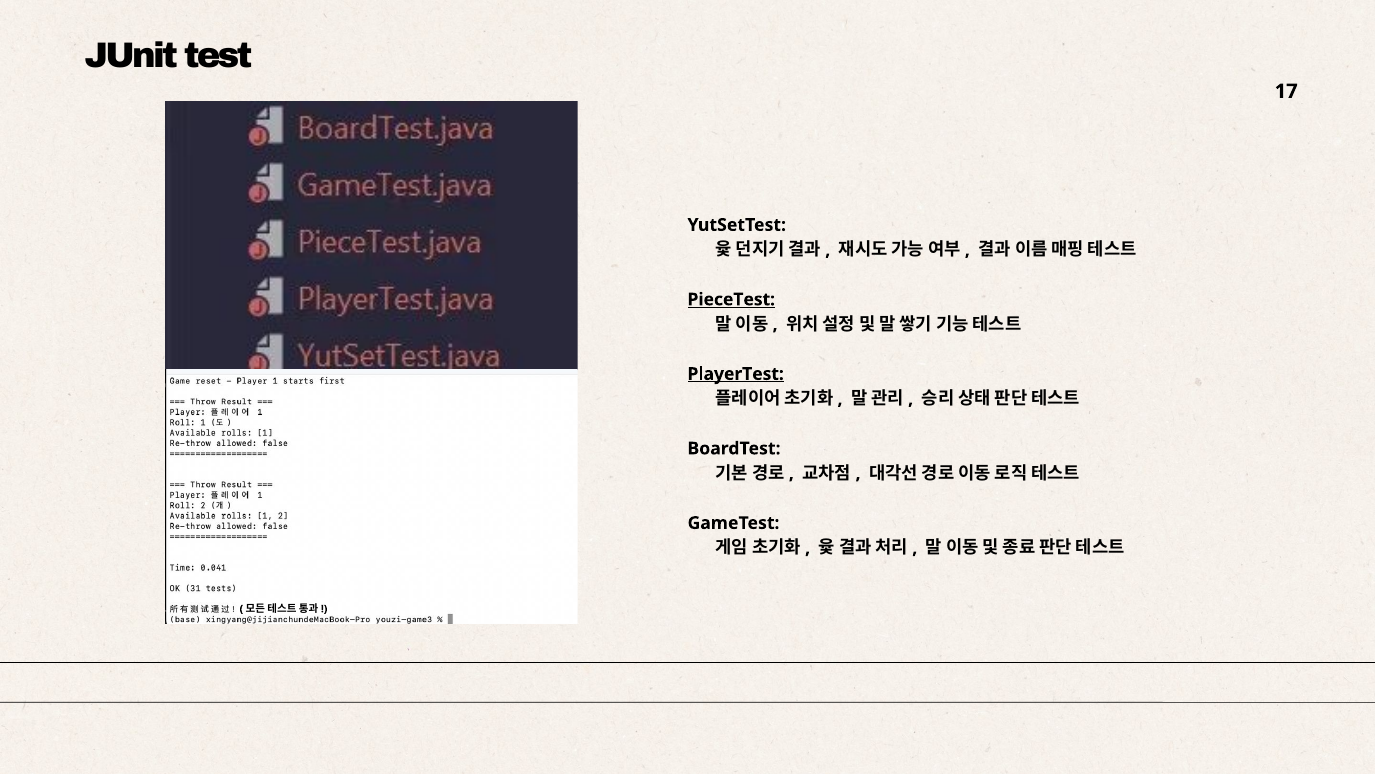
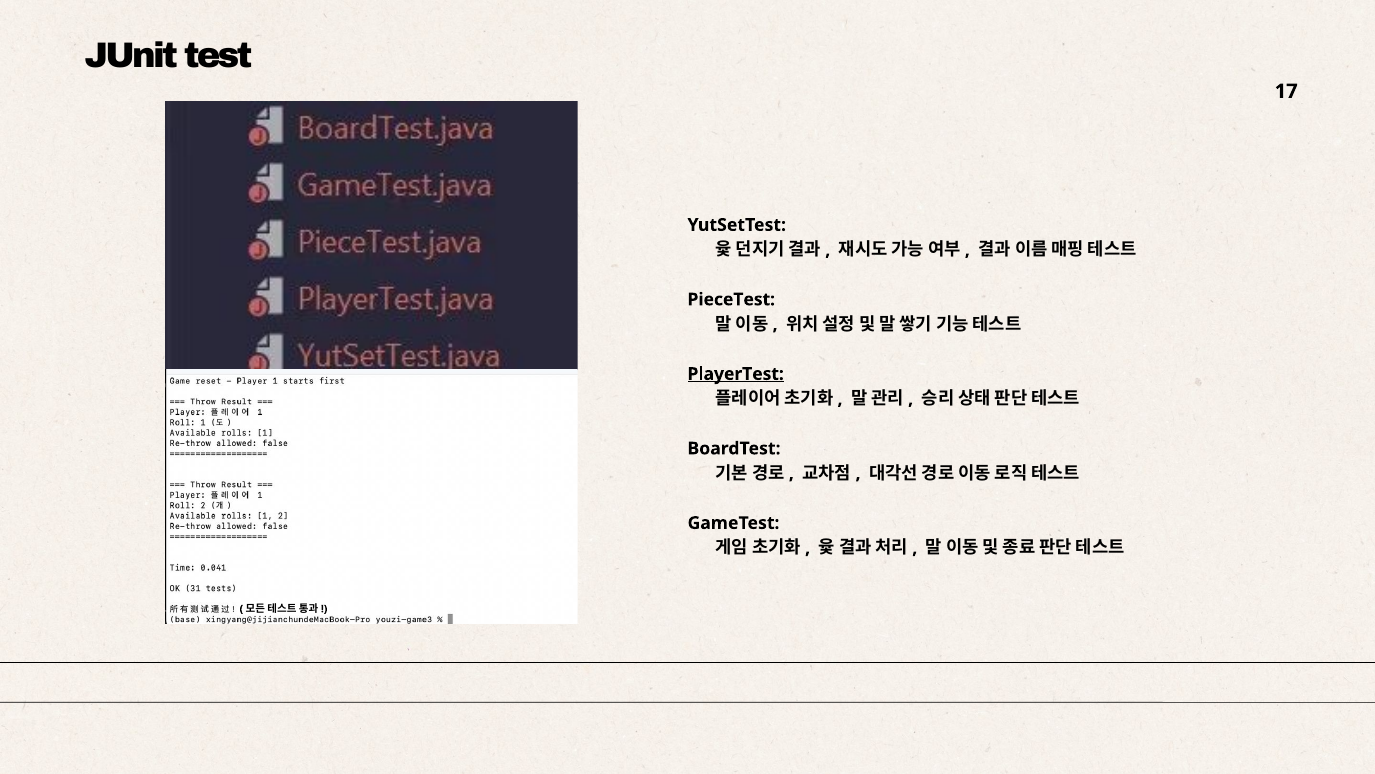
PieceTest underline: present -> none
